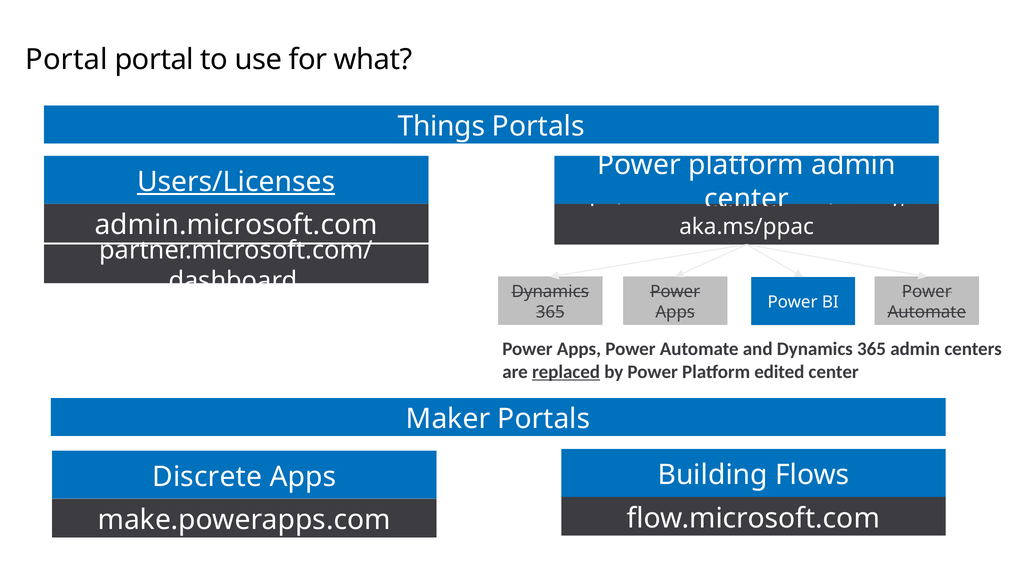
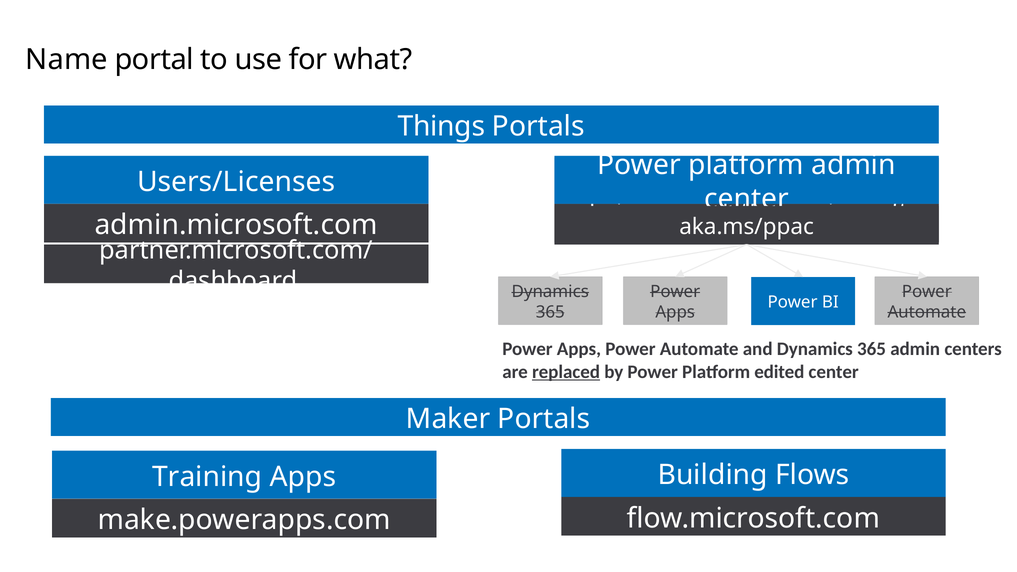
Portal at (67, 60): Portal -> Name
Users/Licenses underline: present -> none
Discrete: Discrete -> Training
